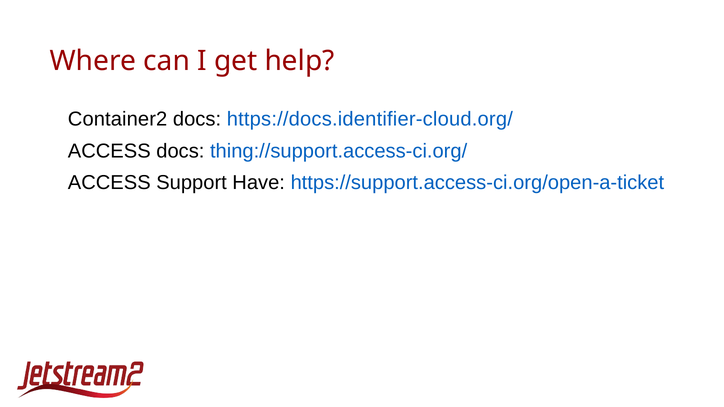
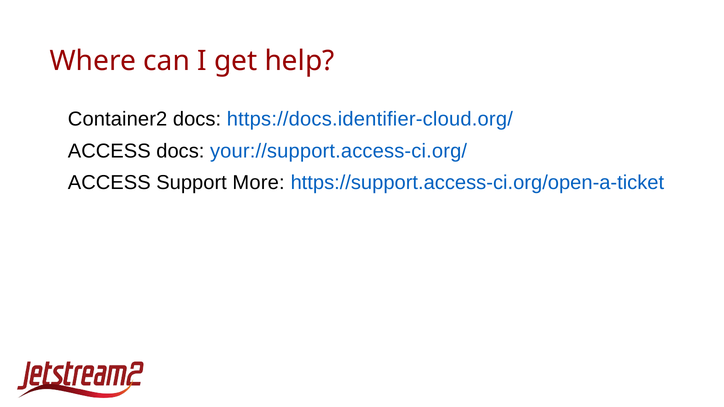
thing://support.access-ci.org/: thing://support.access-ci.org/ -> your://support.access-ci.org/
Have: Have -> More
